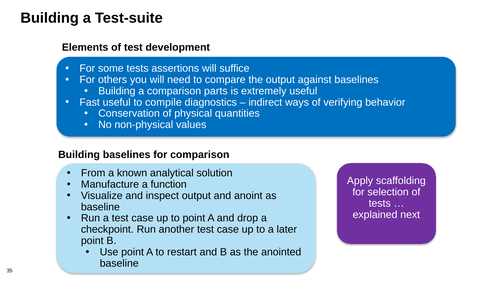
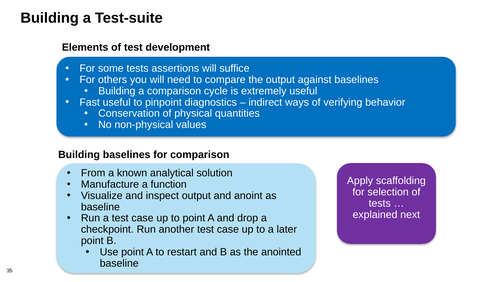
parts: parts -> cycle
compile: compile -> pinpoint
